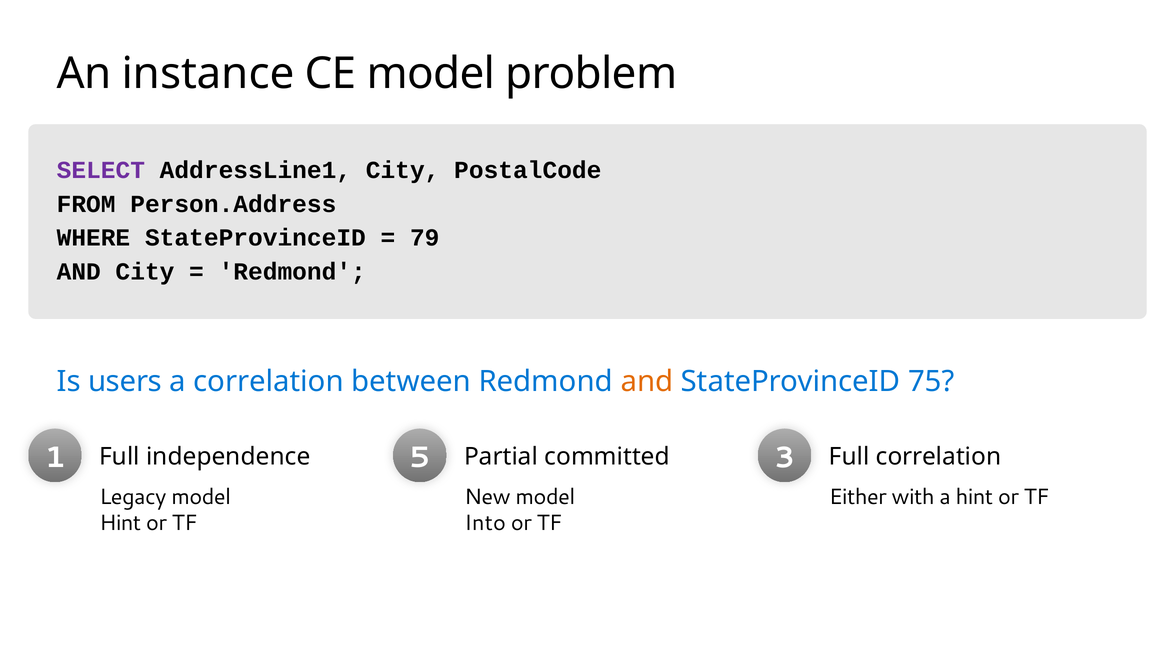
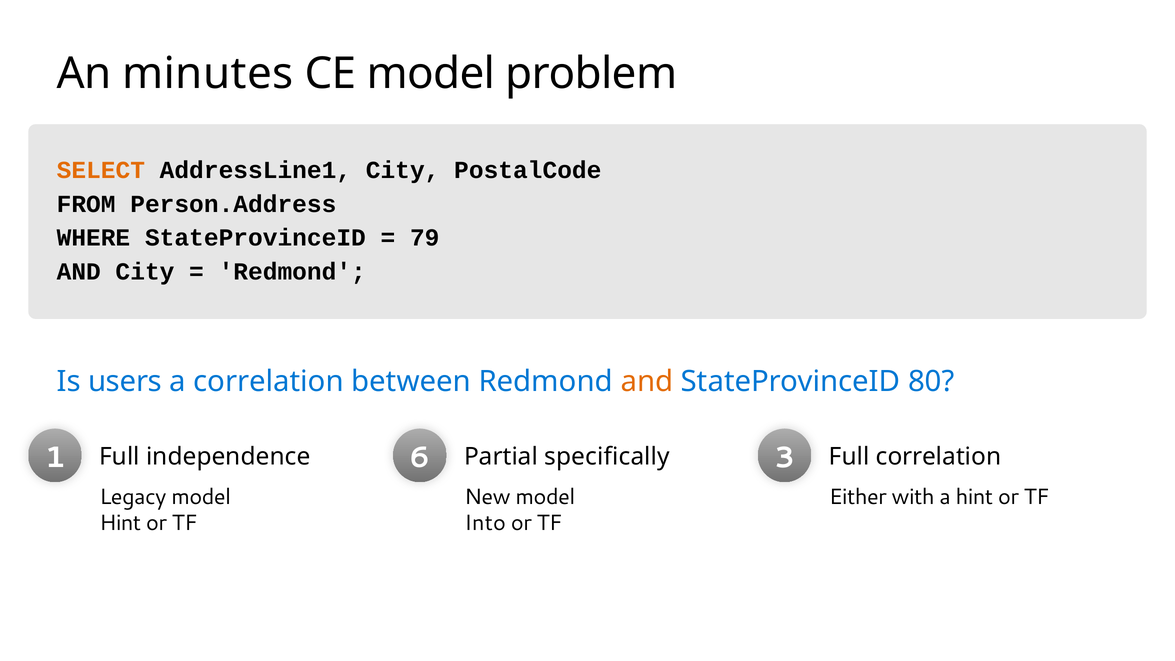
instance: instance -> minutes
SELECT colour: purple -> orange
75: 75 -> 80
5: 5 -> 6
committed: committed -> specifically
